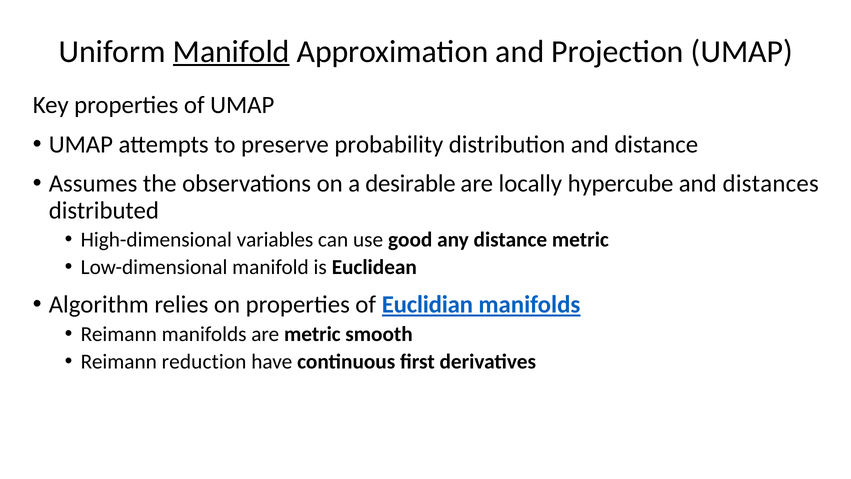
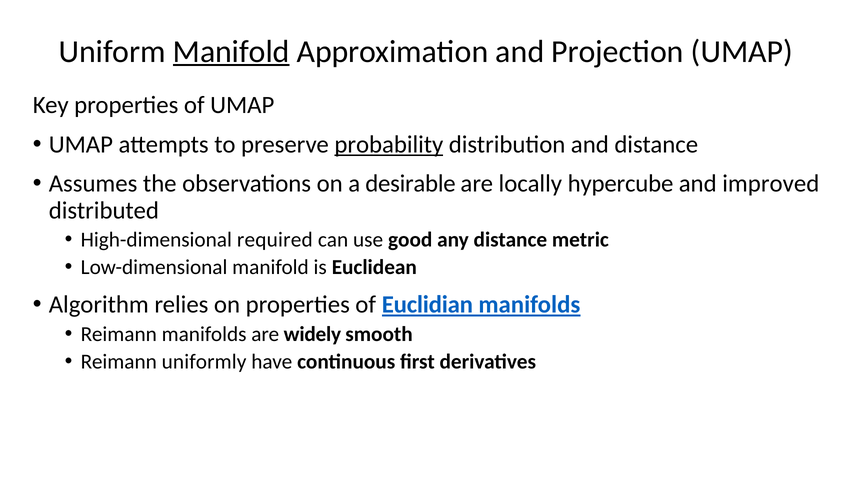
probability underline: none -> present
distances: distances -> improved
variables: variables -> required
are metric: metric -> widely
reduction: reduction -> uniformly
